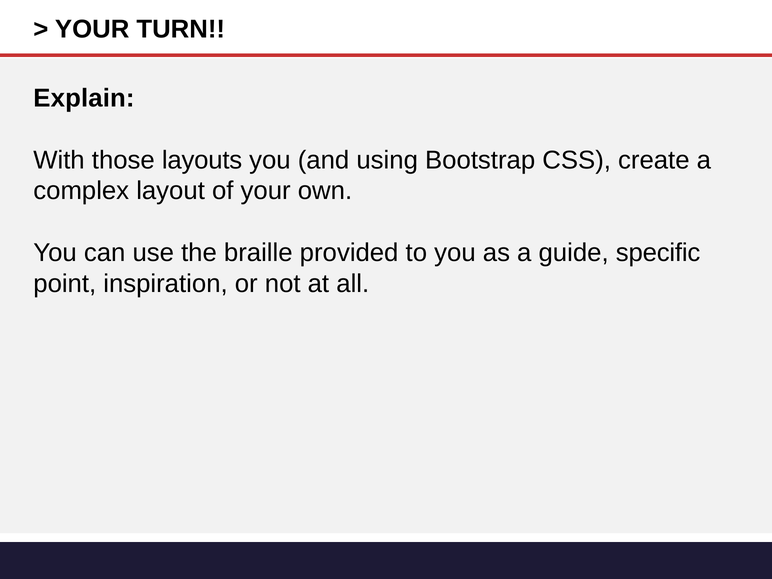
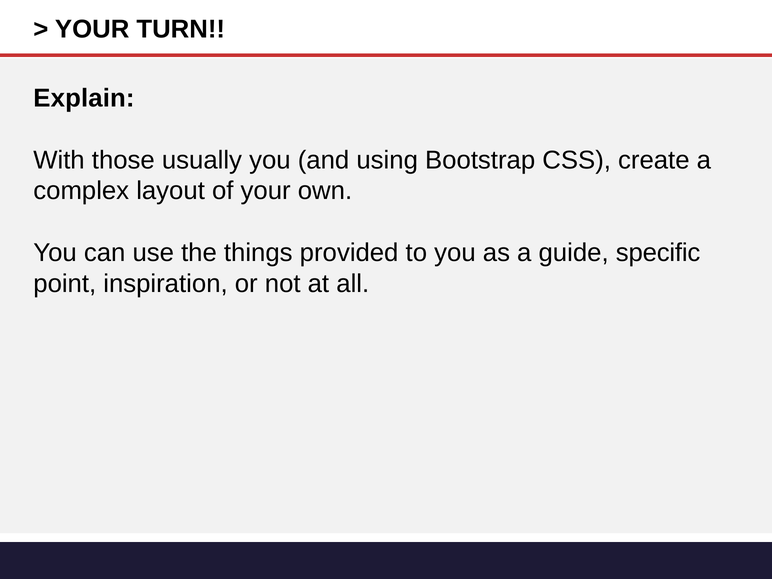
layouts: layouts -> usually
braille: braille -> things
